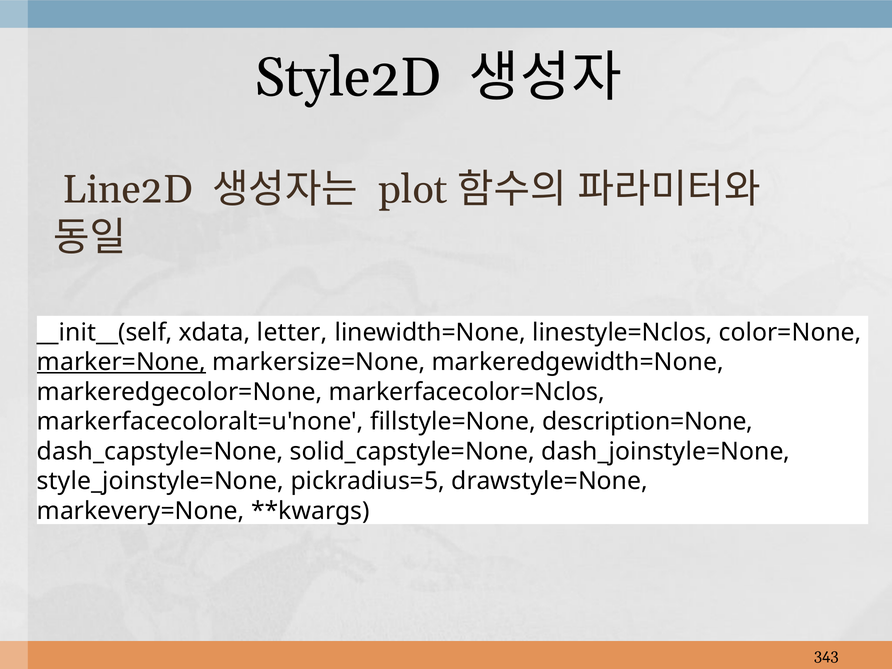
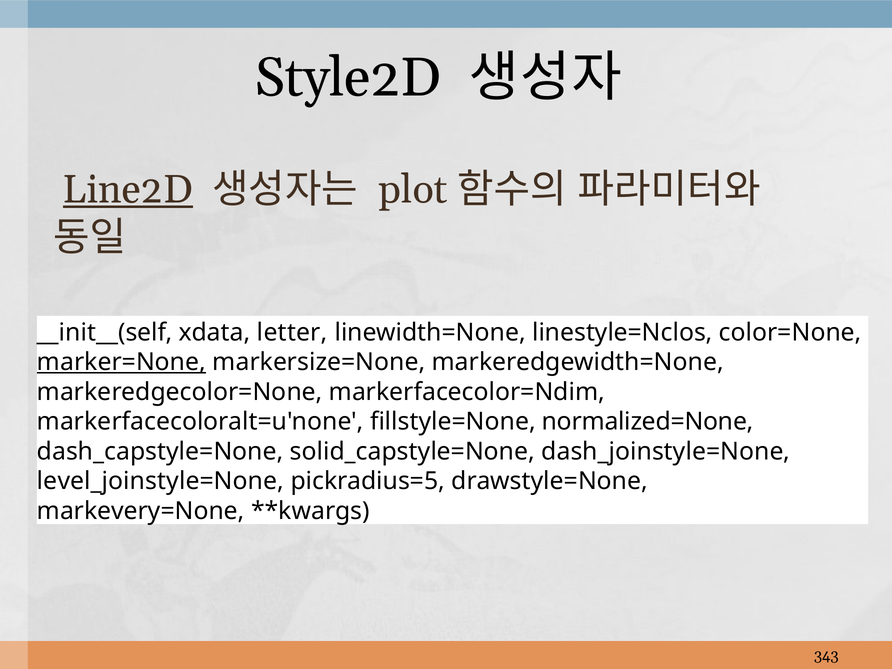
Line2D underline: none -> present
markerfacecolor=Nclos: markerfacecolor=Nclos -> markerfacecolor=Ndim
description=None: description=None -> normalized=None
style_joinstyle=None: style_joinstyle=None -> level_joinstyle=None
